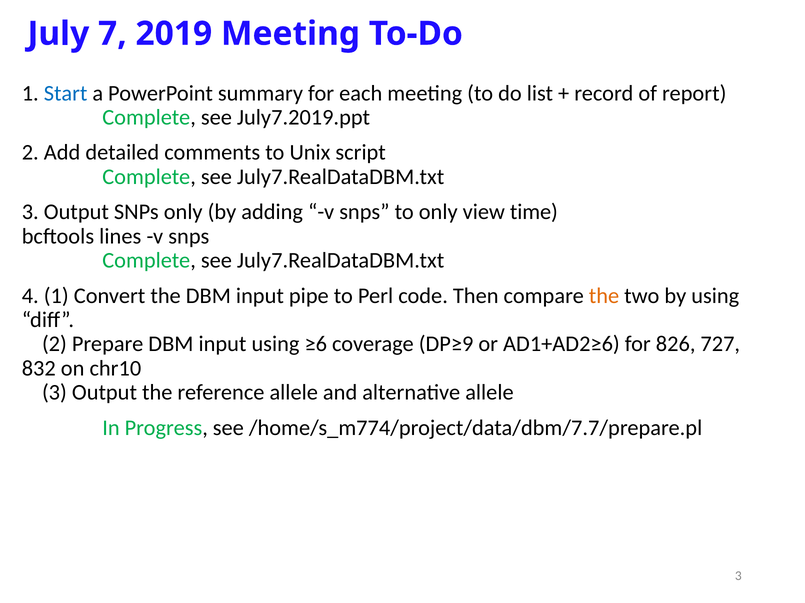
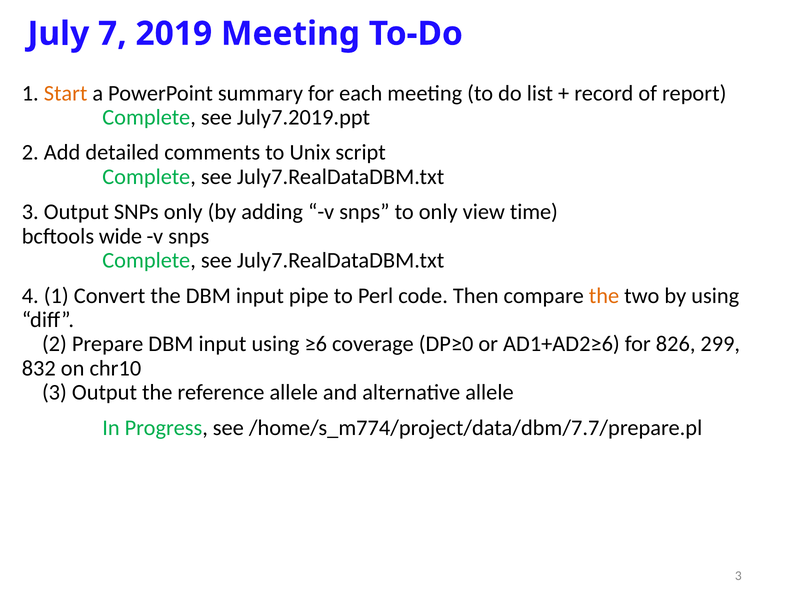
Start colour: blue -> orange
lines: lines -> wide
DP≥9: DP≥9 -> DP≥0
727: 727 -> 299
